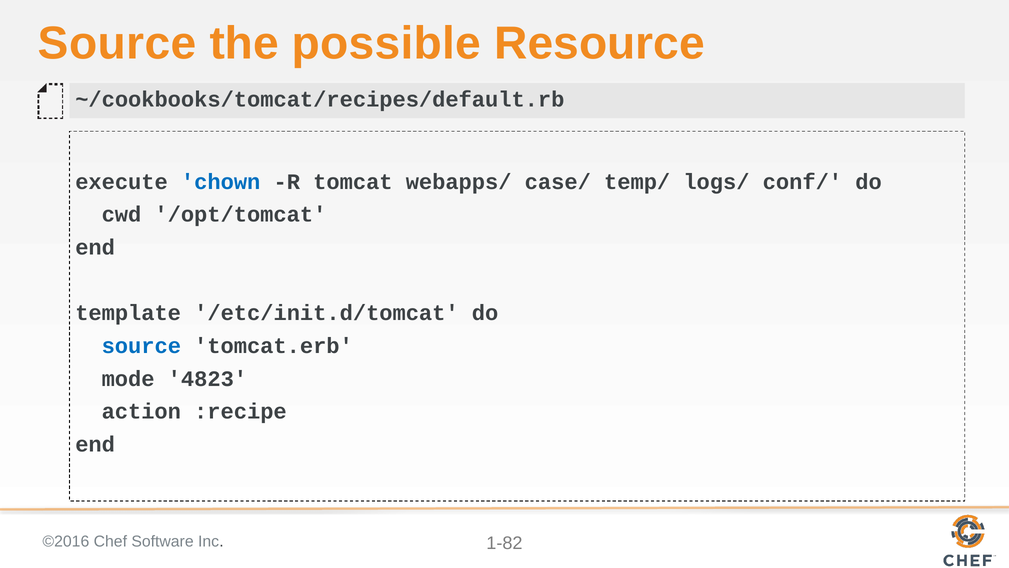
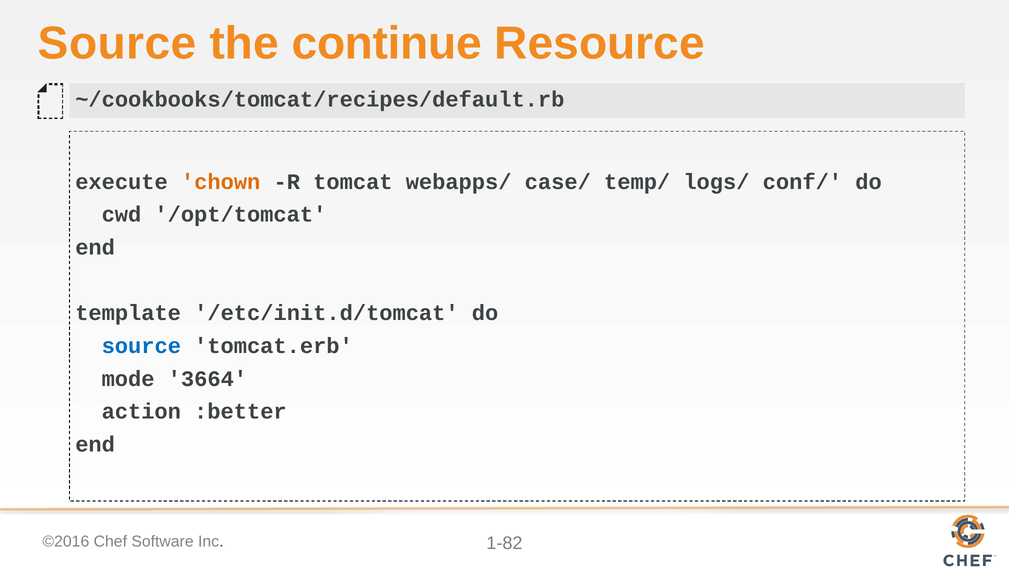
possible: possible -> continue
chown colour: blue -> orange
4823: 4823 -> 3664
:recipe: :recipe -> :better
